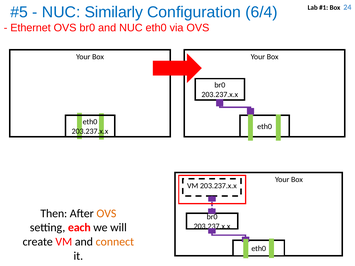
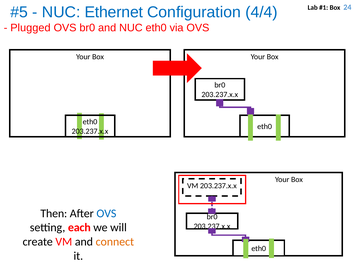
Similarly: Similarly -> Ethernet
6/4: 6/4 -> 4/4
Ethernet: Ethernet -> Plugged
OVS at (106, 214) colour: orange -> blue
